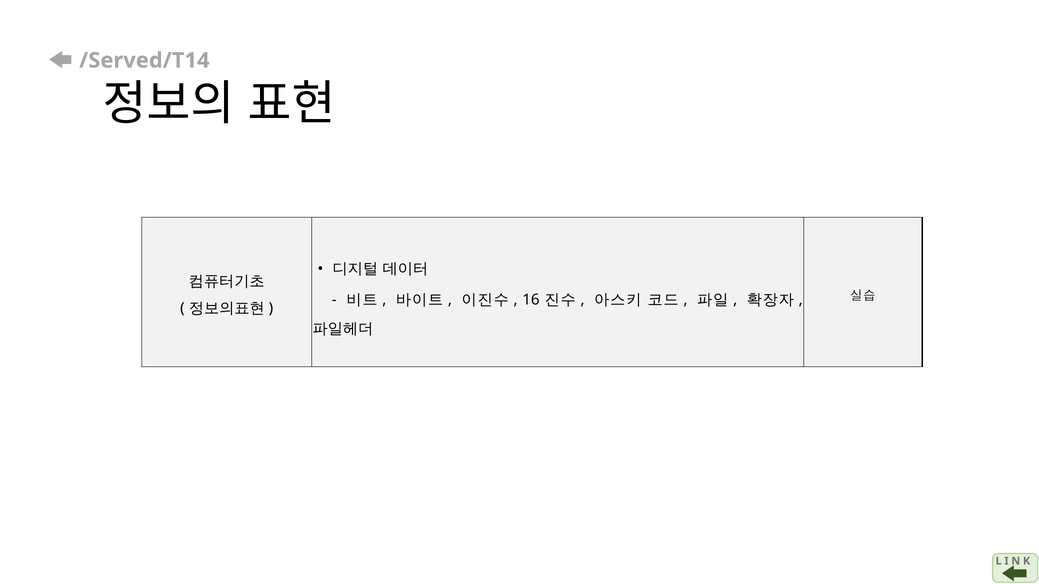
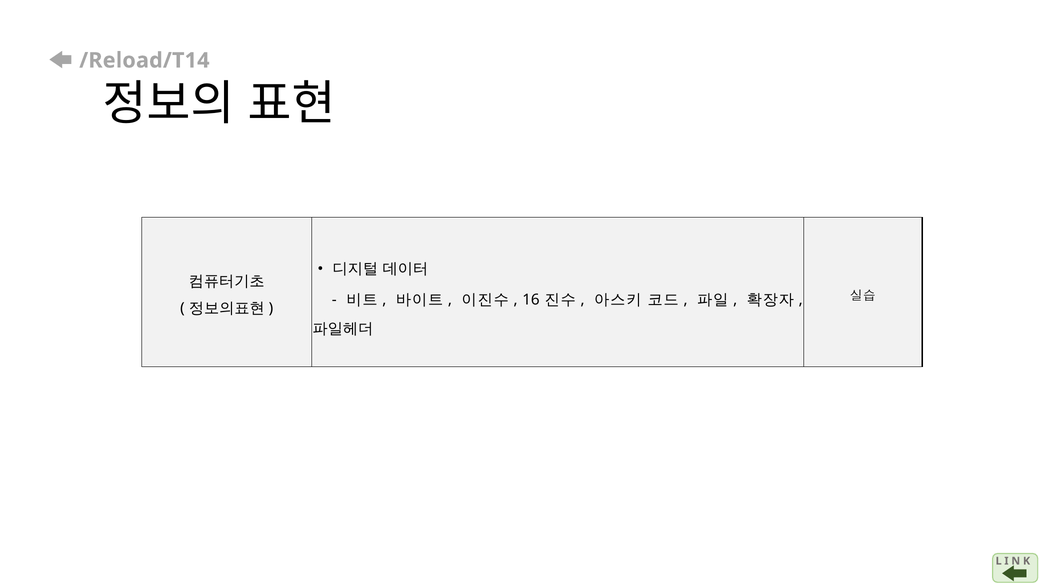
/Served/T14: /Served/T14 -> /Reload/T14
